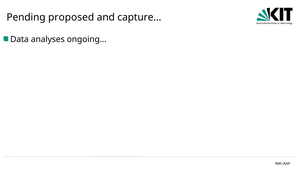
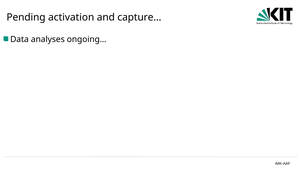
proposed: proposed -> activation
